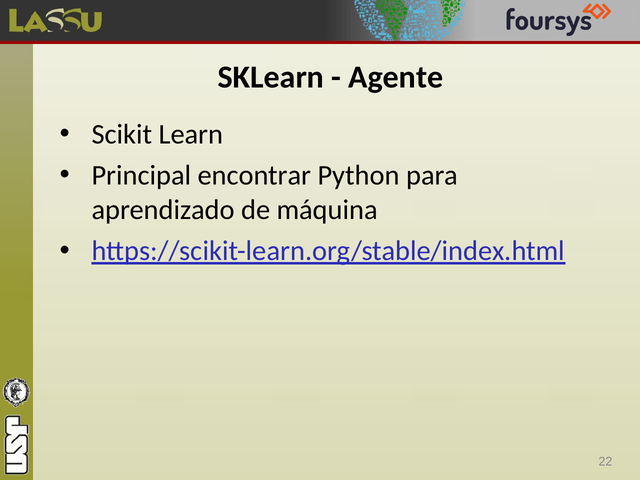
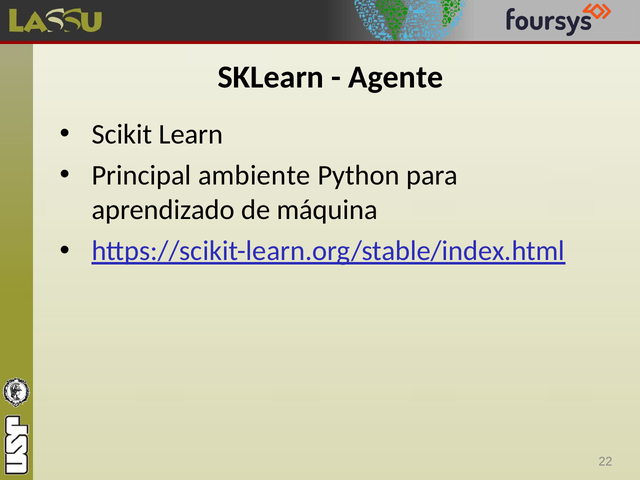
encontrar: encontrar -> ambiente
